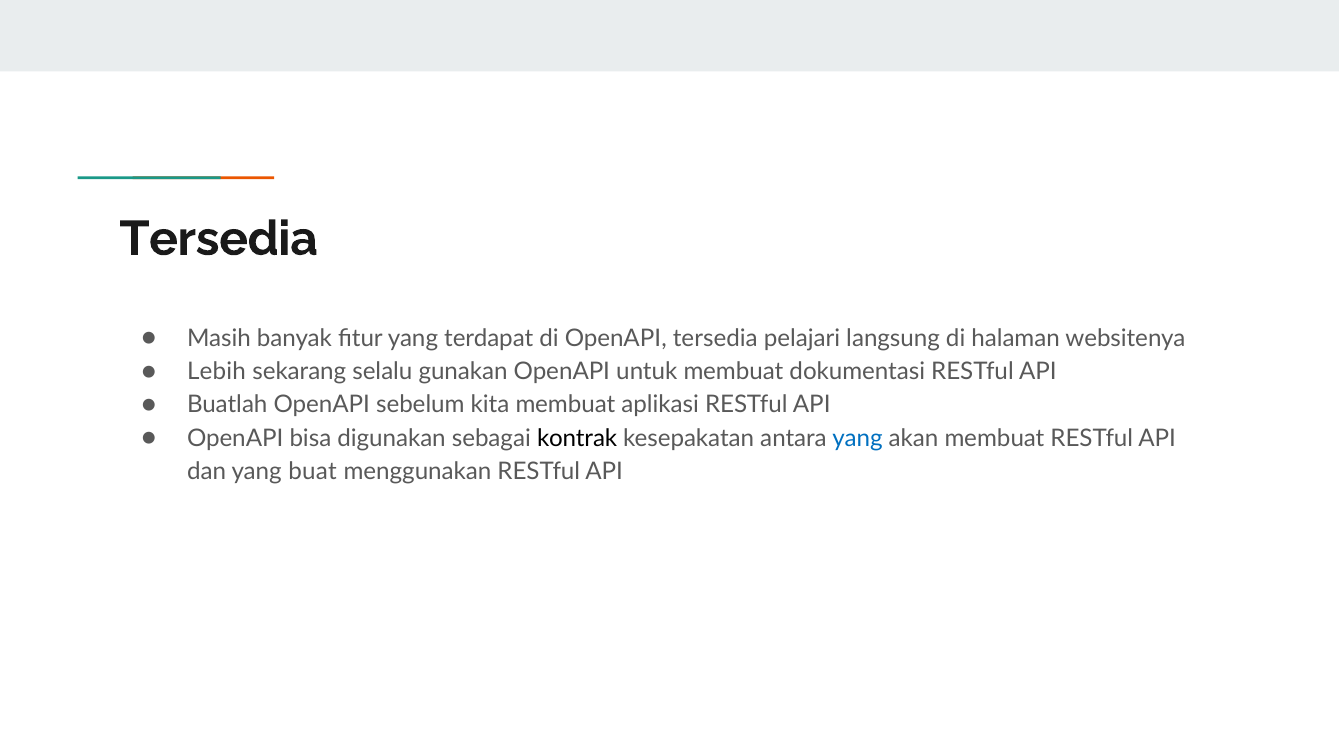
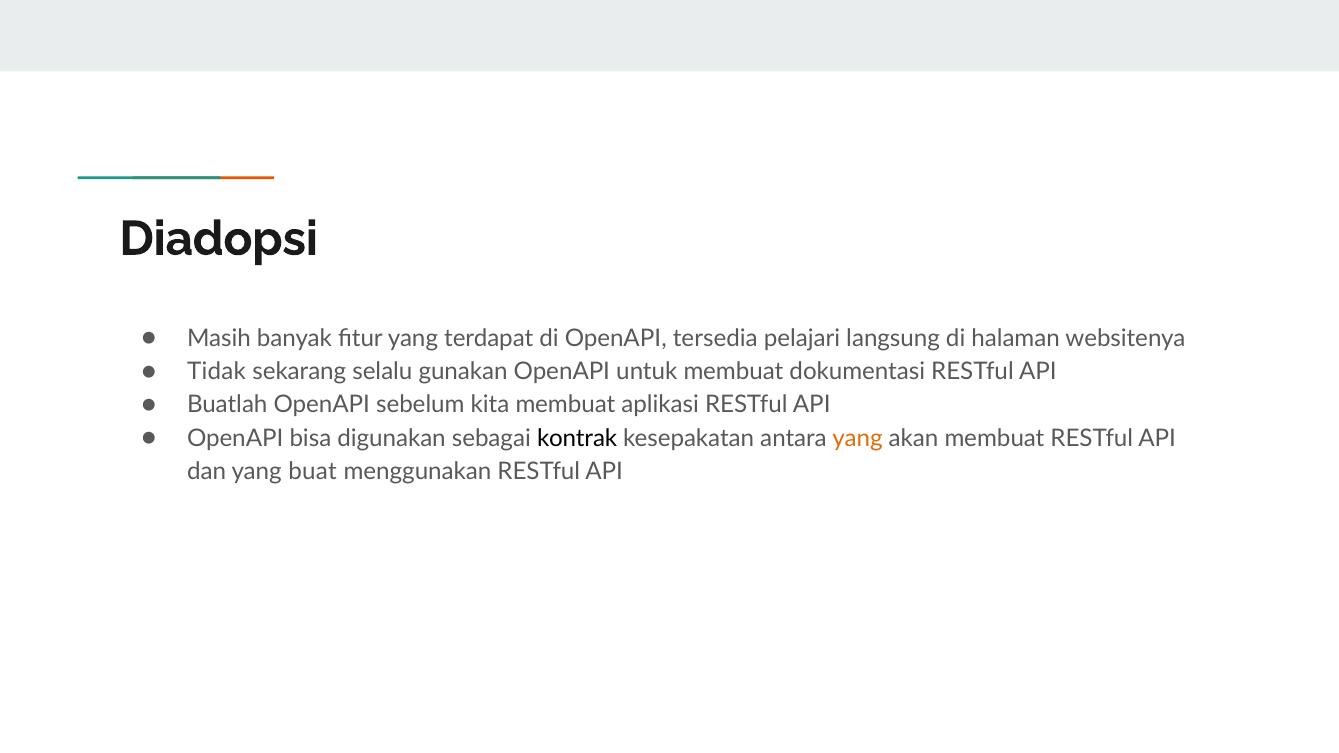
Tersedia at (219, 239): Tersedia -> Diadopsi
Lebih: Lebih -> Tidak
yang at (858, 438) colour: blue -> orange
